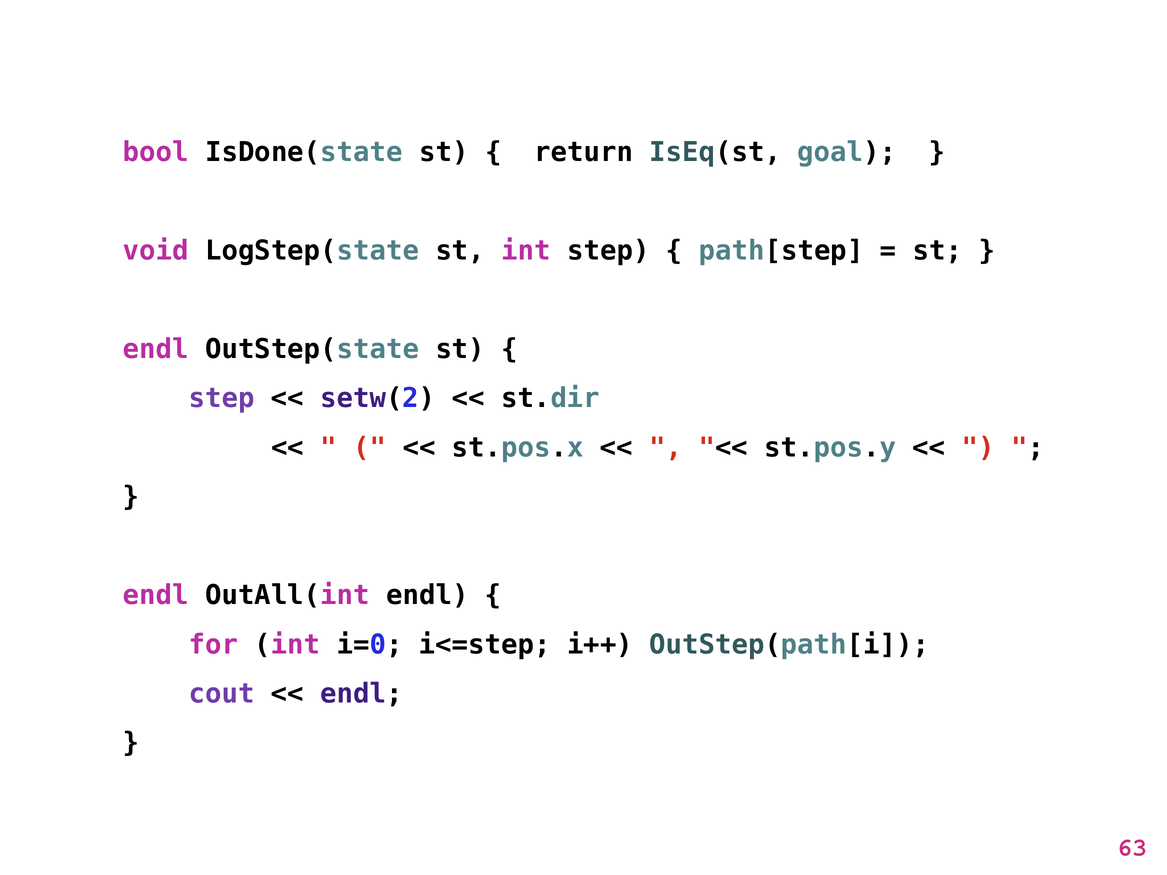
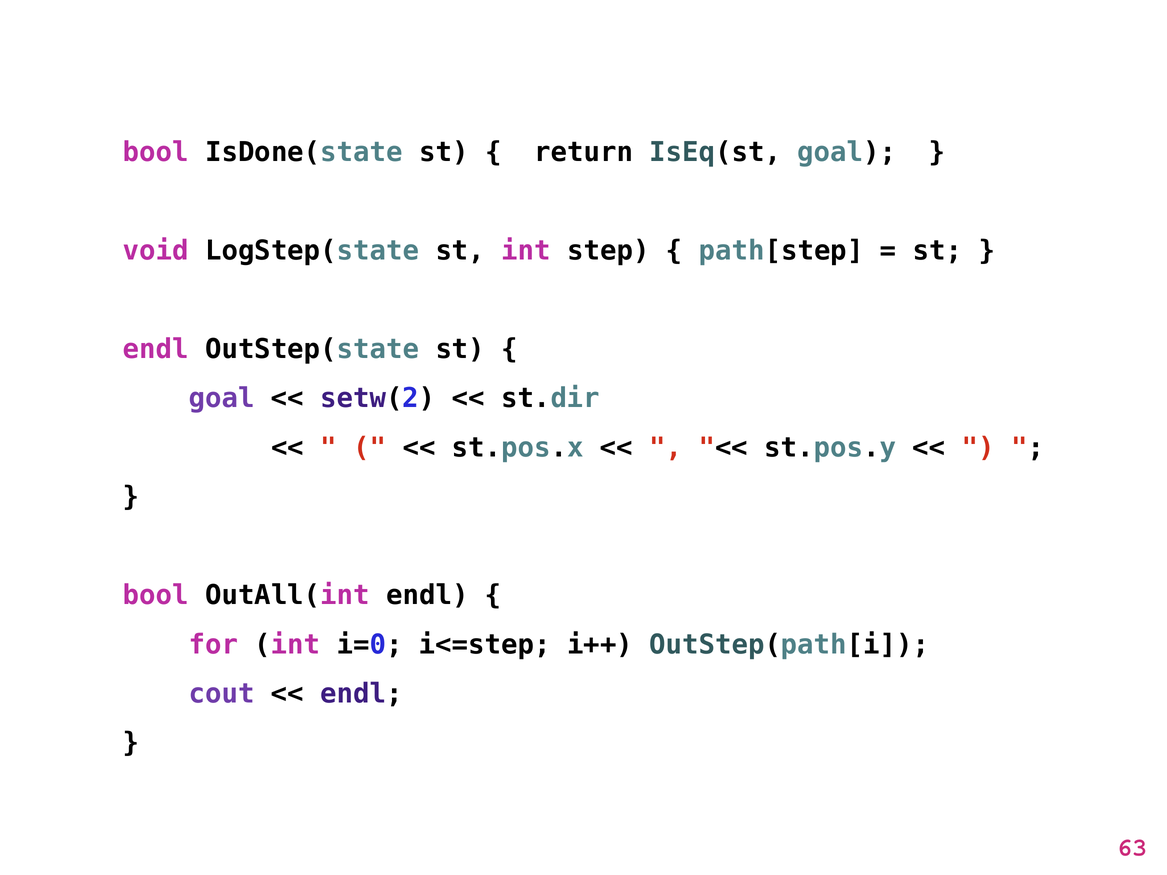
step at (222, 399): step -> goal
endl at (156, 595): endl -> bool
